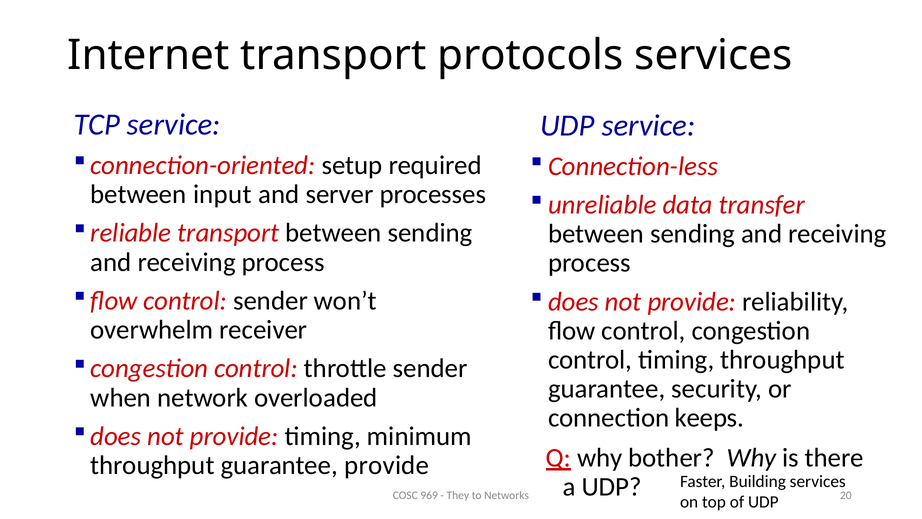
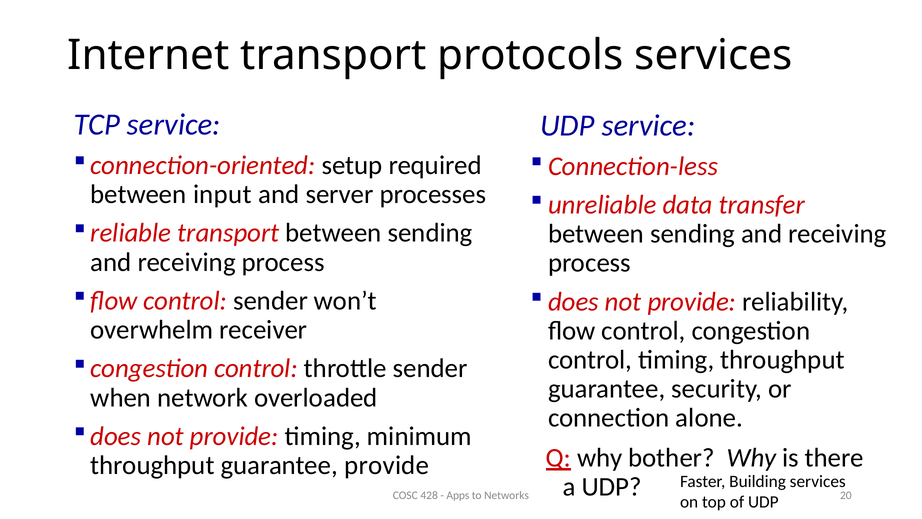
keeps: keeps -> alone
969: 969 -> 428
They: They -> Apps
